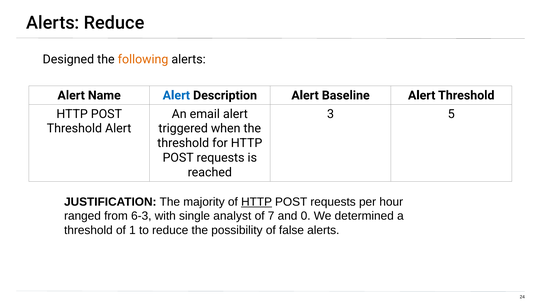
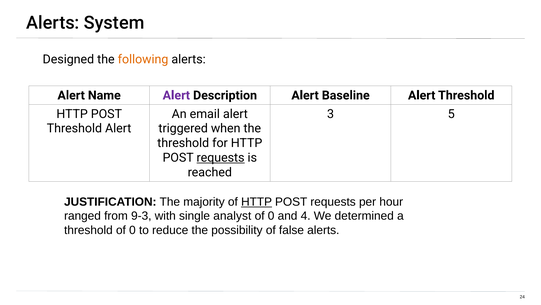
Alerts Reduce: Reduce -> System
Alert at (176, 95) colour: blue -> purple
requests at (221, 157) underline: none -> present
6-3: 6-3 -> 9-3
7 at (271, 216): 7 -> 0
0: 0 -> 4
threshold of 1: 1 -> 0
